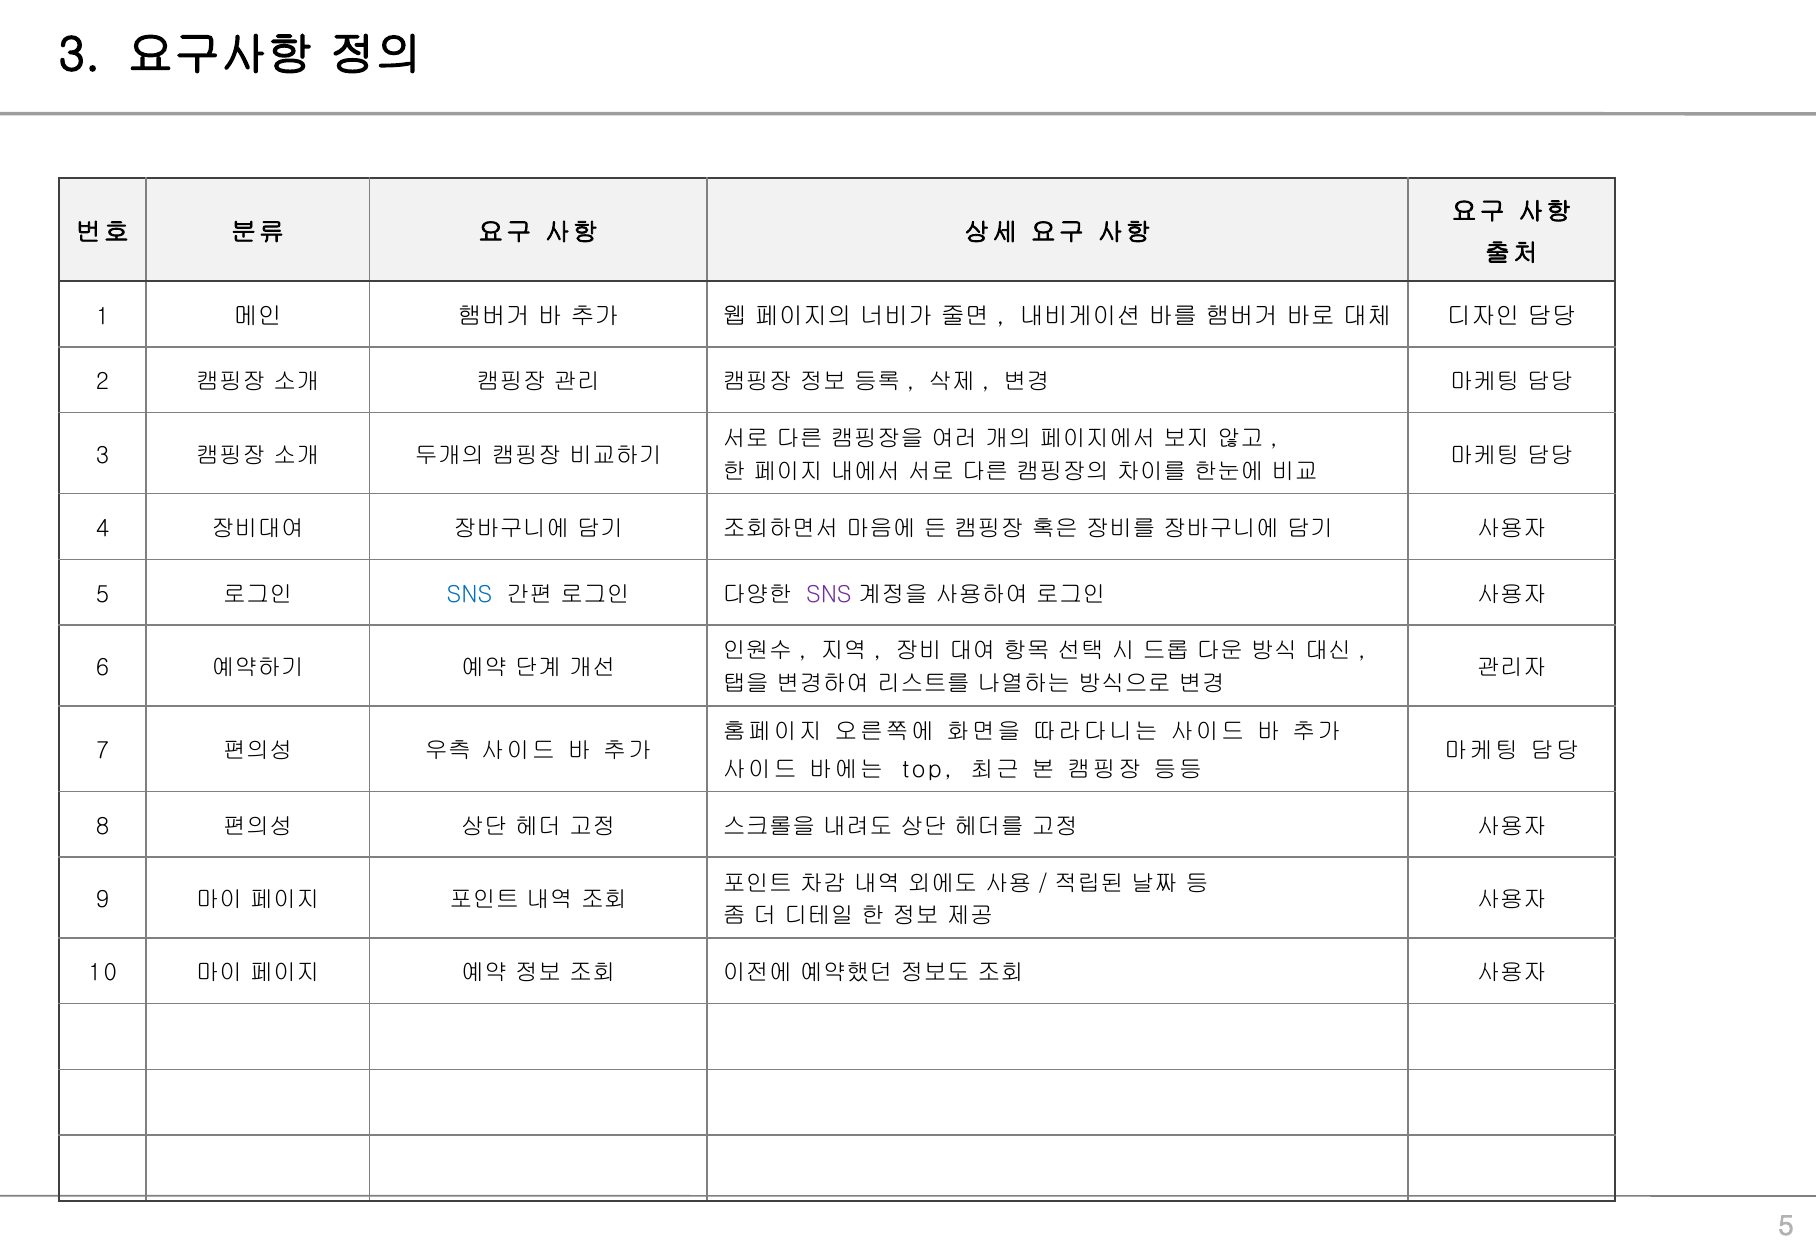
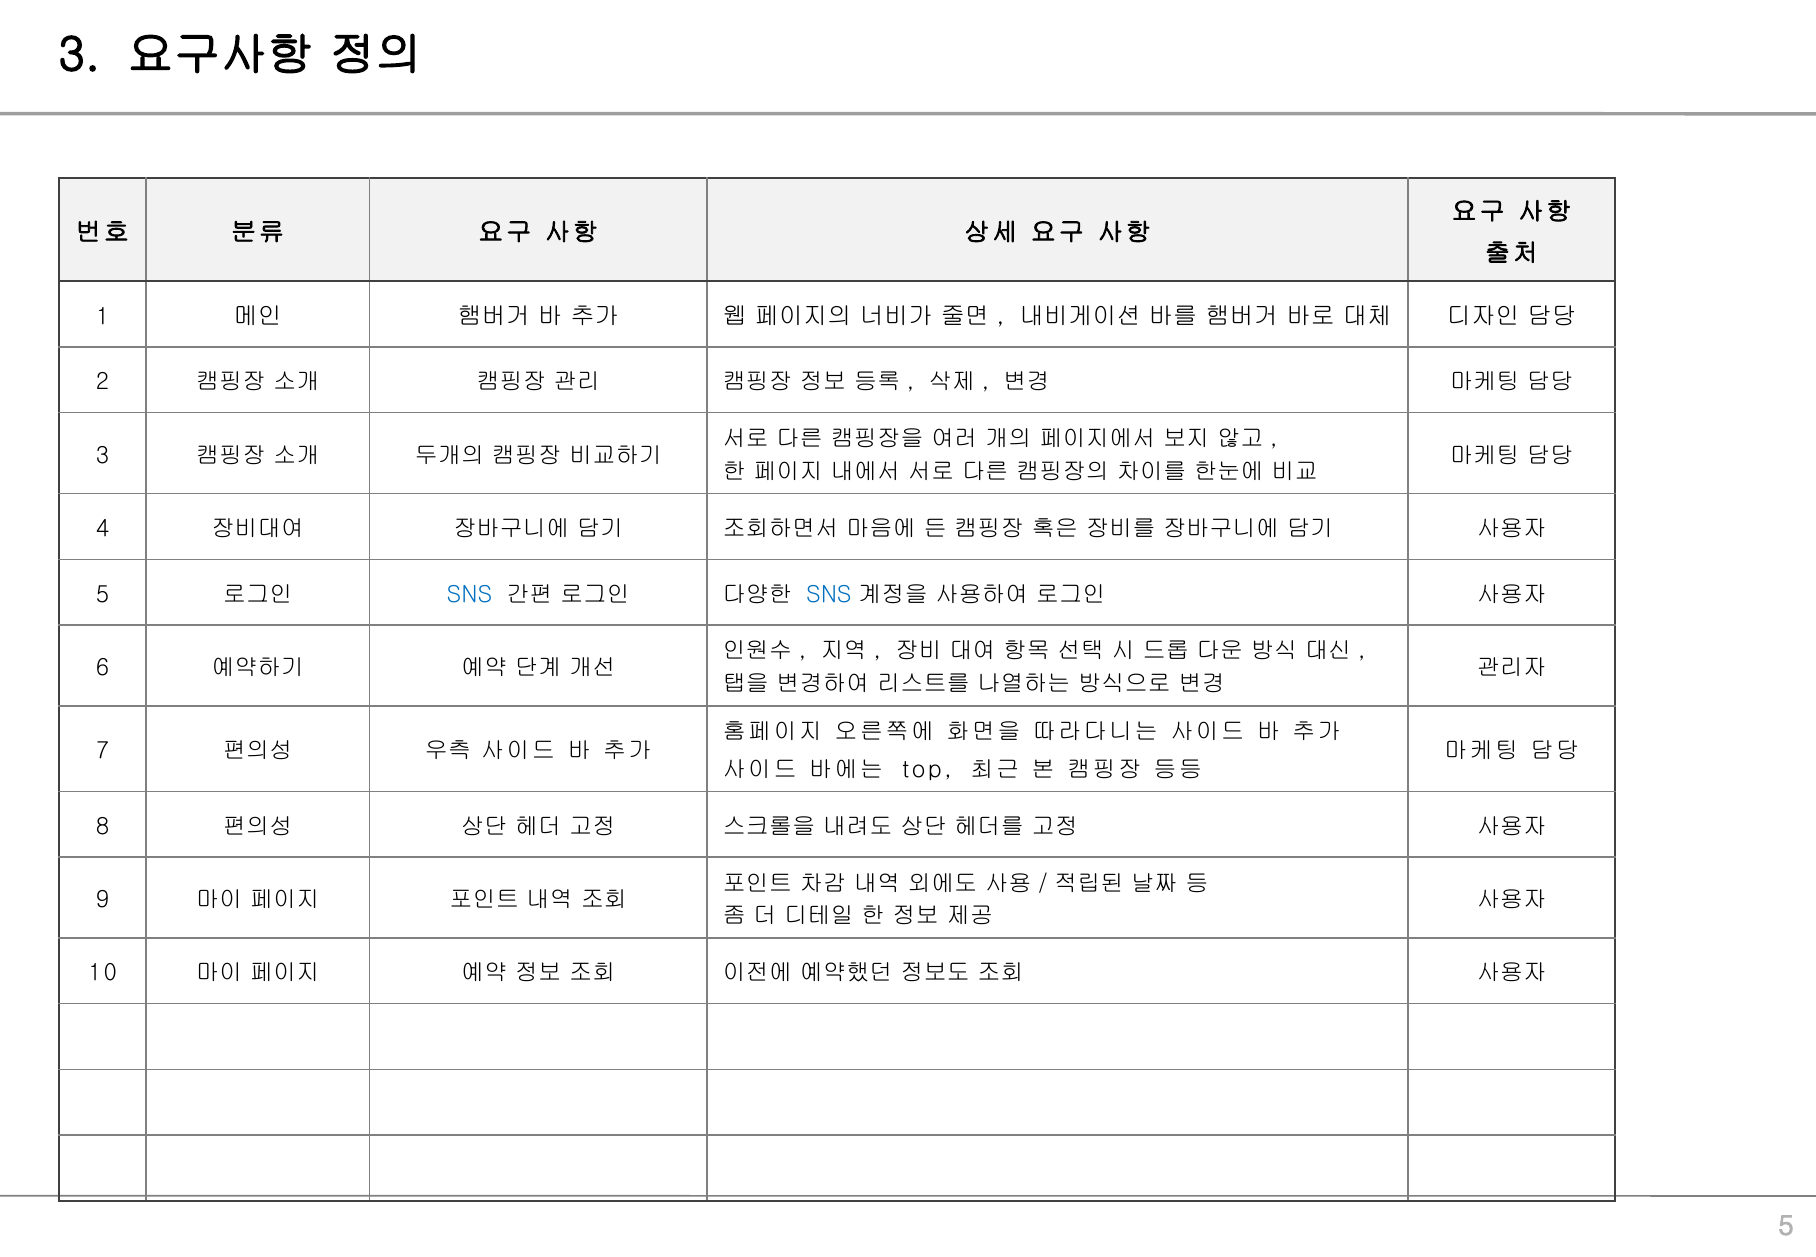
SNS at (829, 594) colour: purple -> blue
